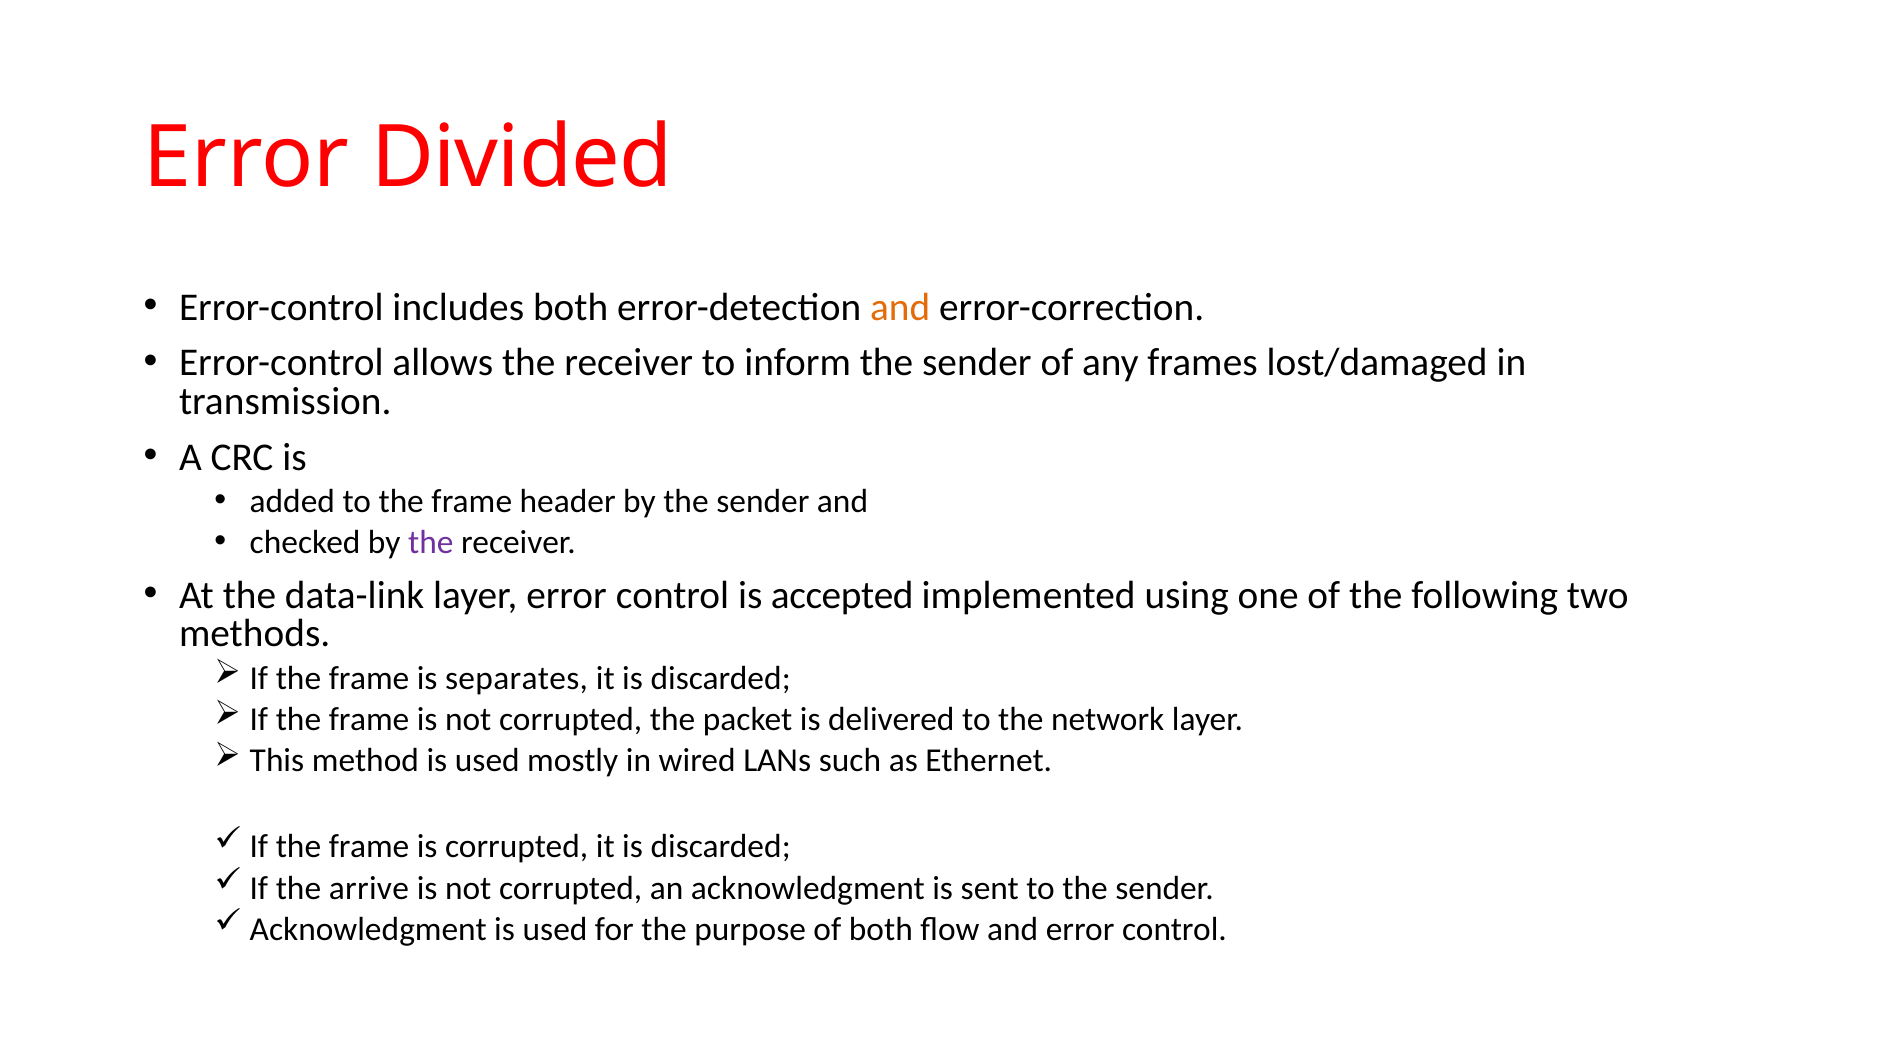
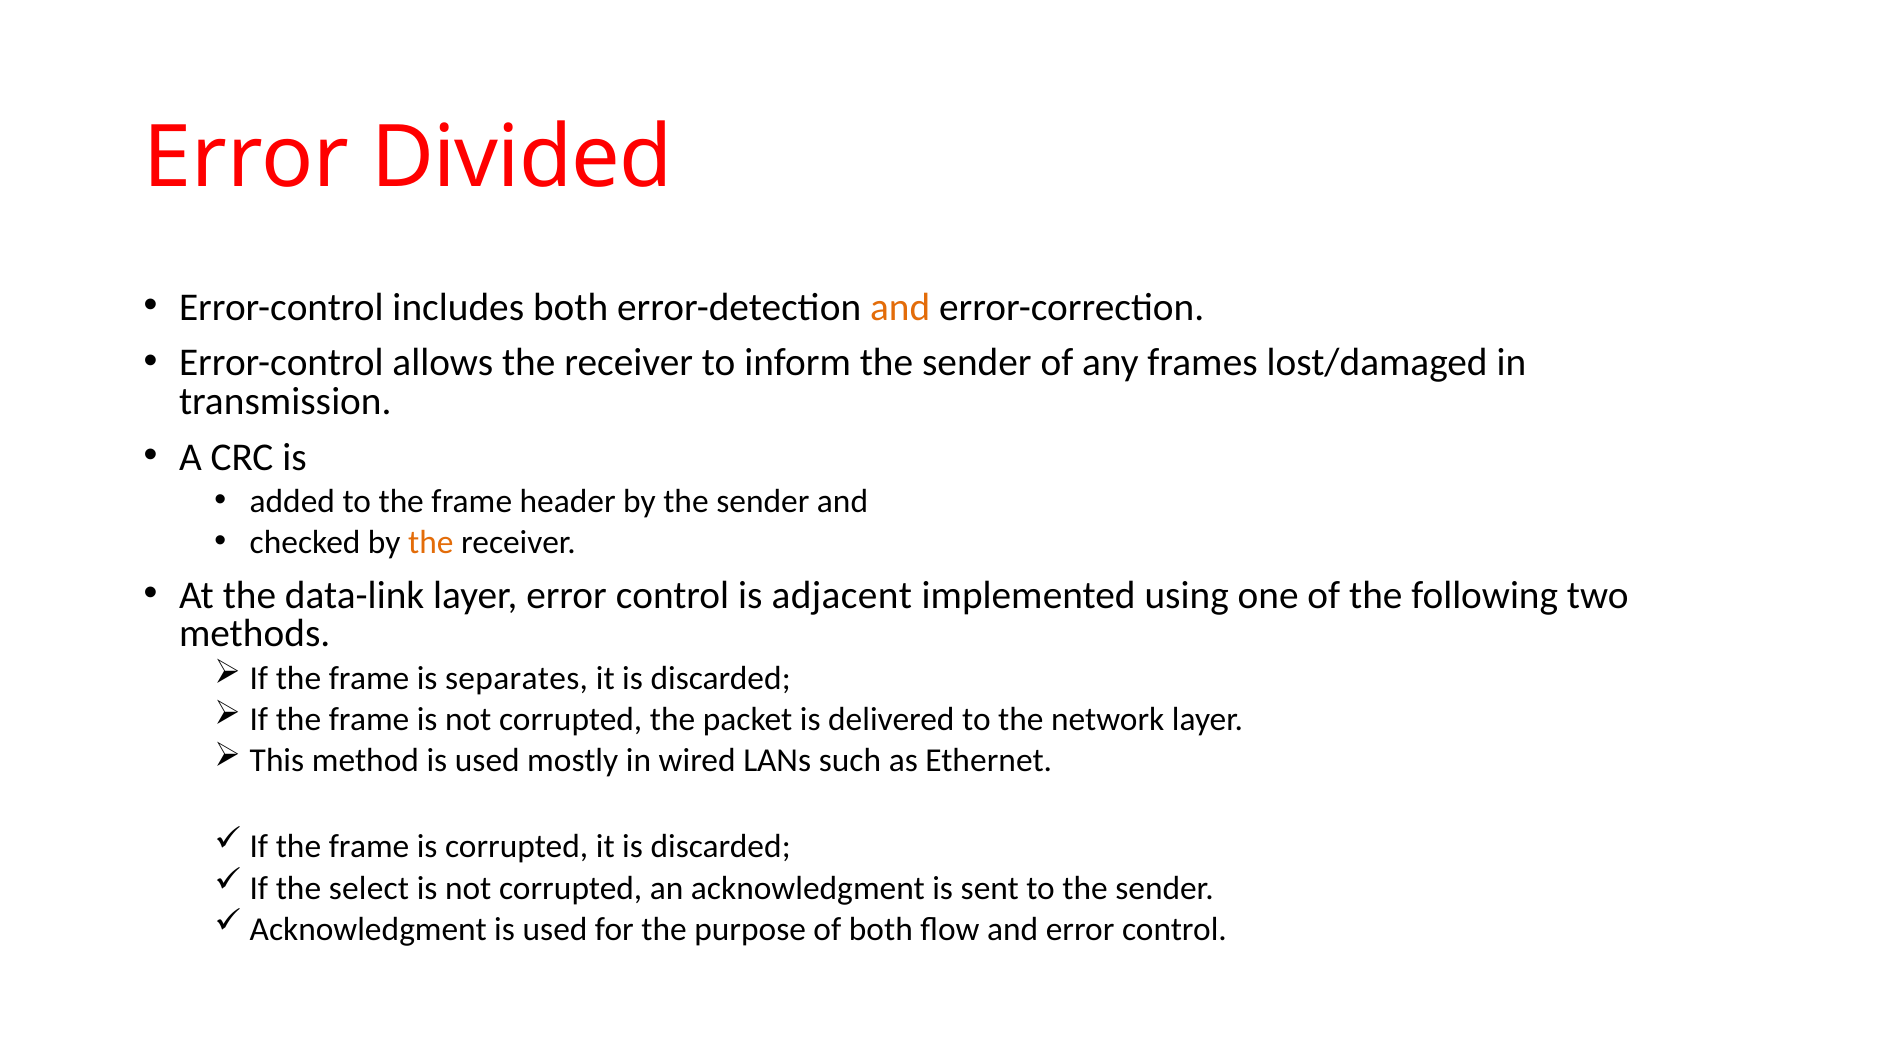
the at (431, 542) colour: purple -> orange
accepted: accepted -> adjacent
arrive: arrive -> select
